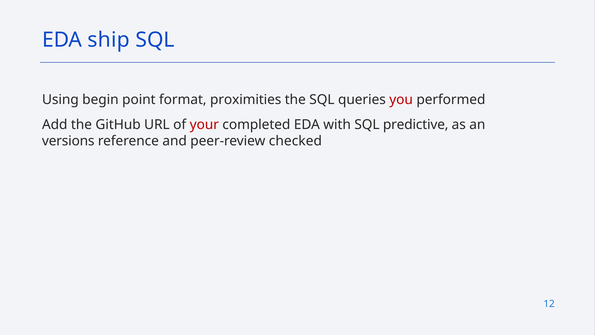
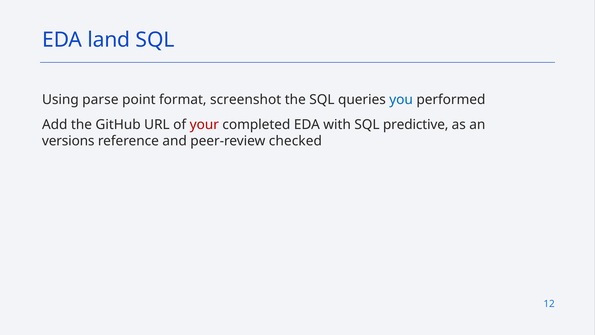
ship: ship -> land
begin: begin -> parse
proximities: proximities -> screenshot
you colour: red -> blue
